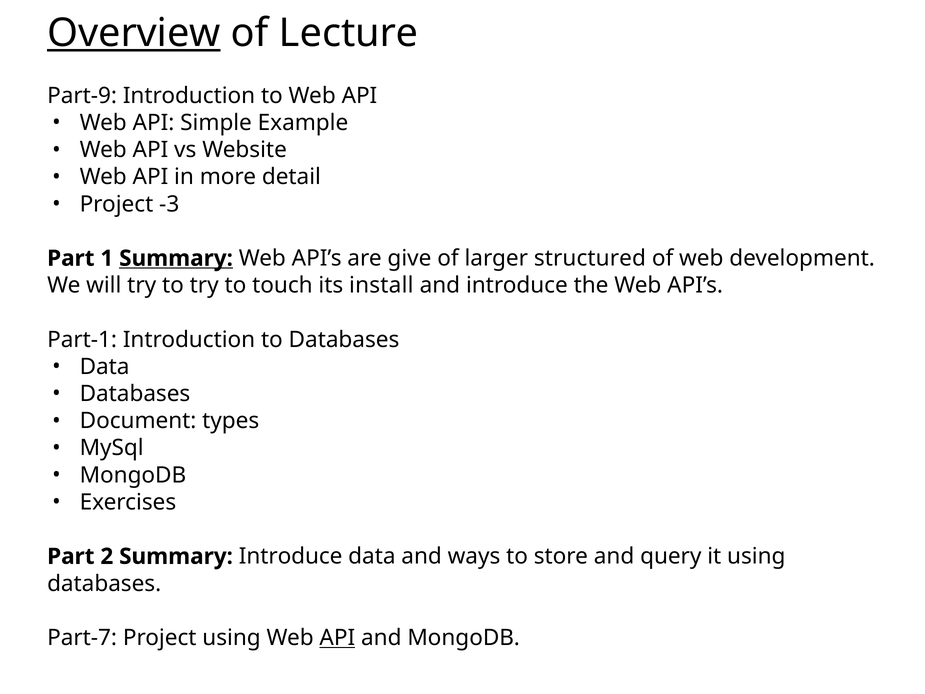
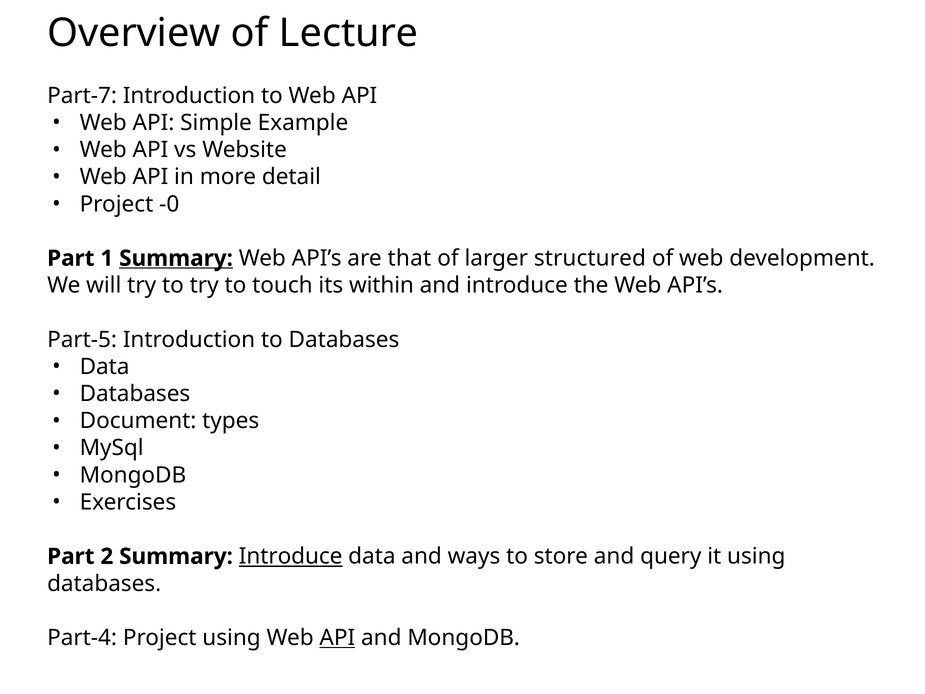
Overview underline: present -> none
Part-9: Part-9 -> Part-7
-3: -3 -> -0
give: give -> that
install: install -> within
Part-1: Part-1 -> Part-5
Introduce at (291, 556) underline: none -> present
Part-7: Part-7 -> Part-4
